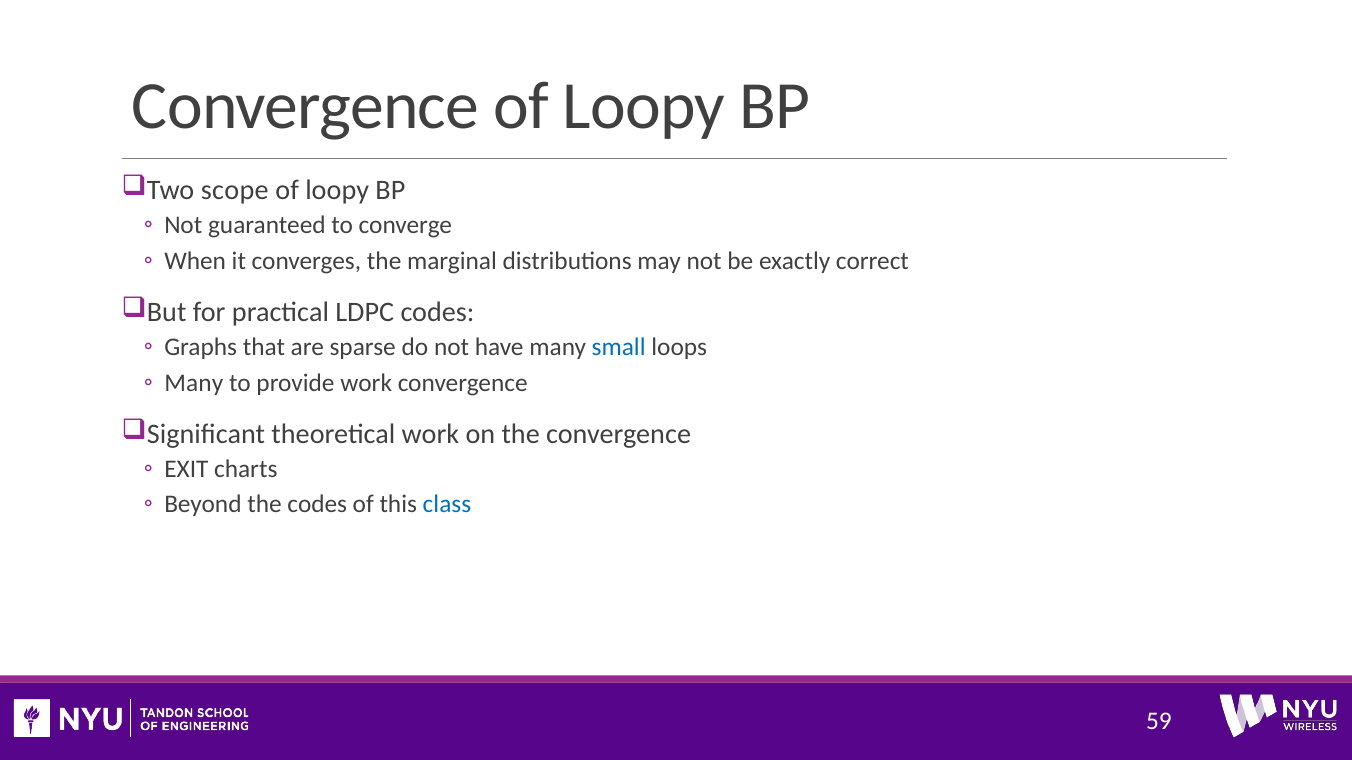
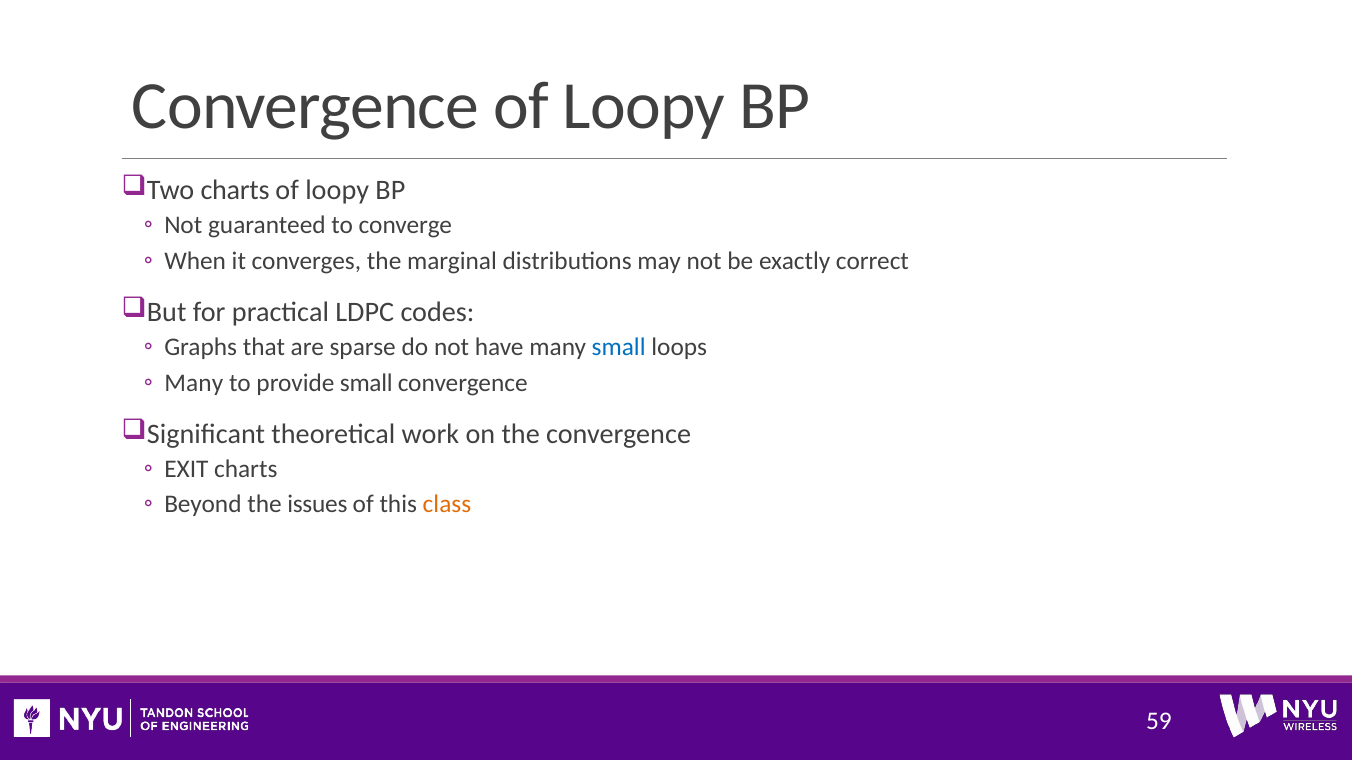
Two scope: scope -> charts
provide work: work -> small
the codes: codes -> issues
class colour: blue -> orange
